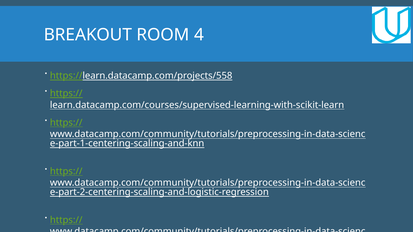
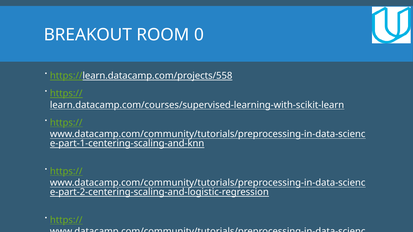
4: 4 -> 0
